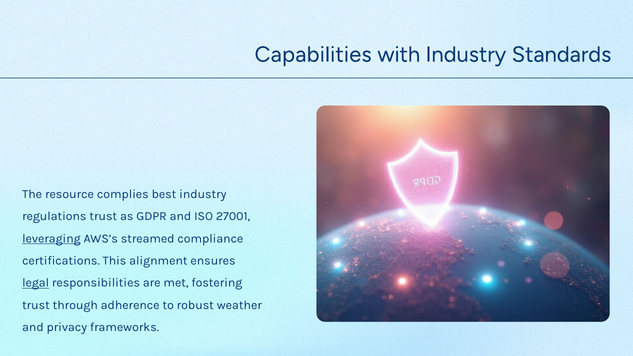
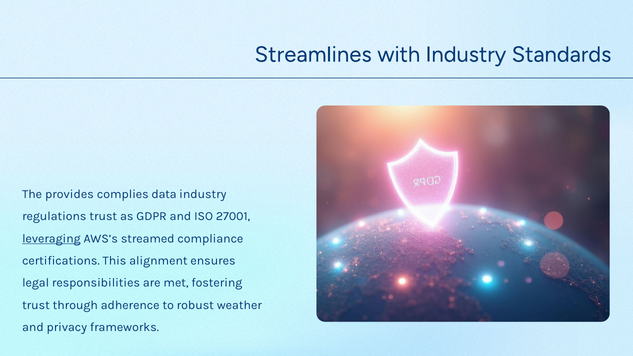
Capabilities: Capabilities -> Streamlines
resource: resource -> provides
best: best -> data
legal underline: present -> none
